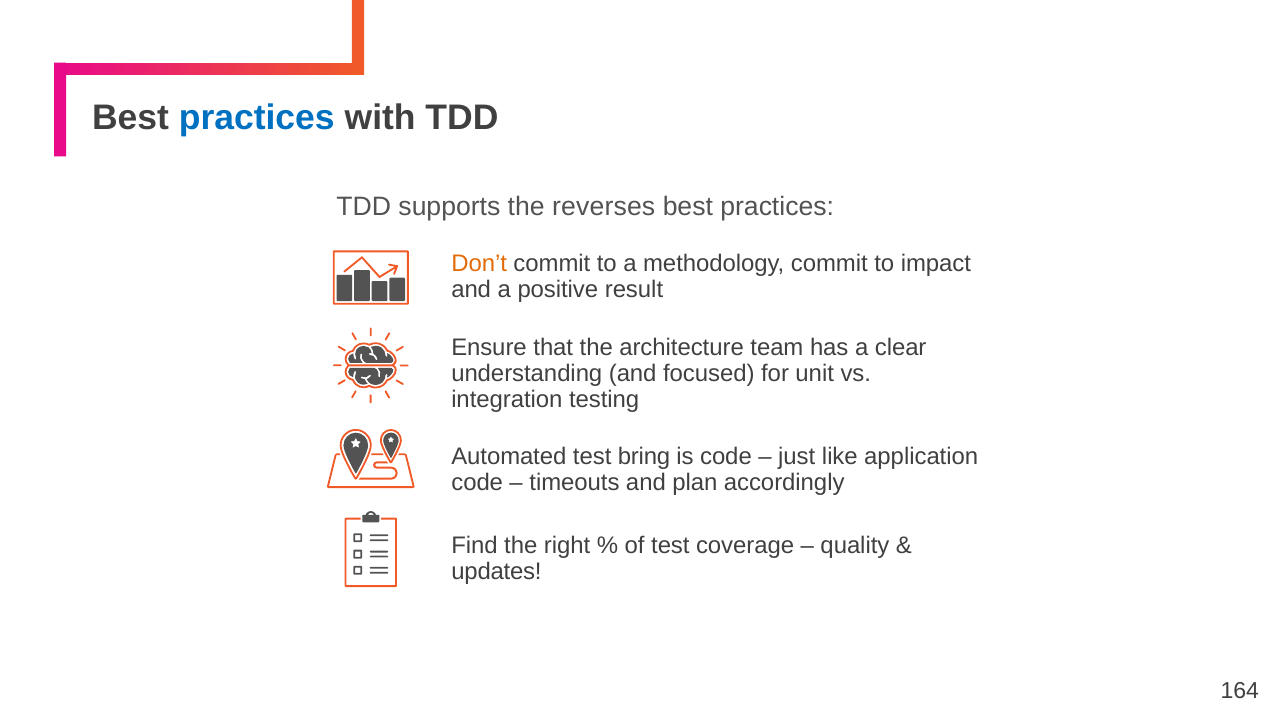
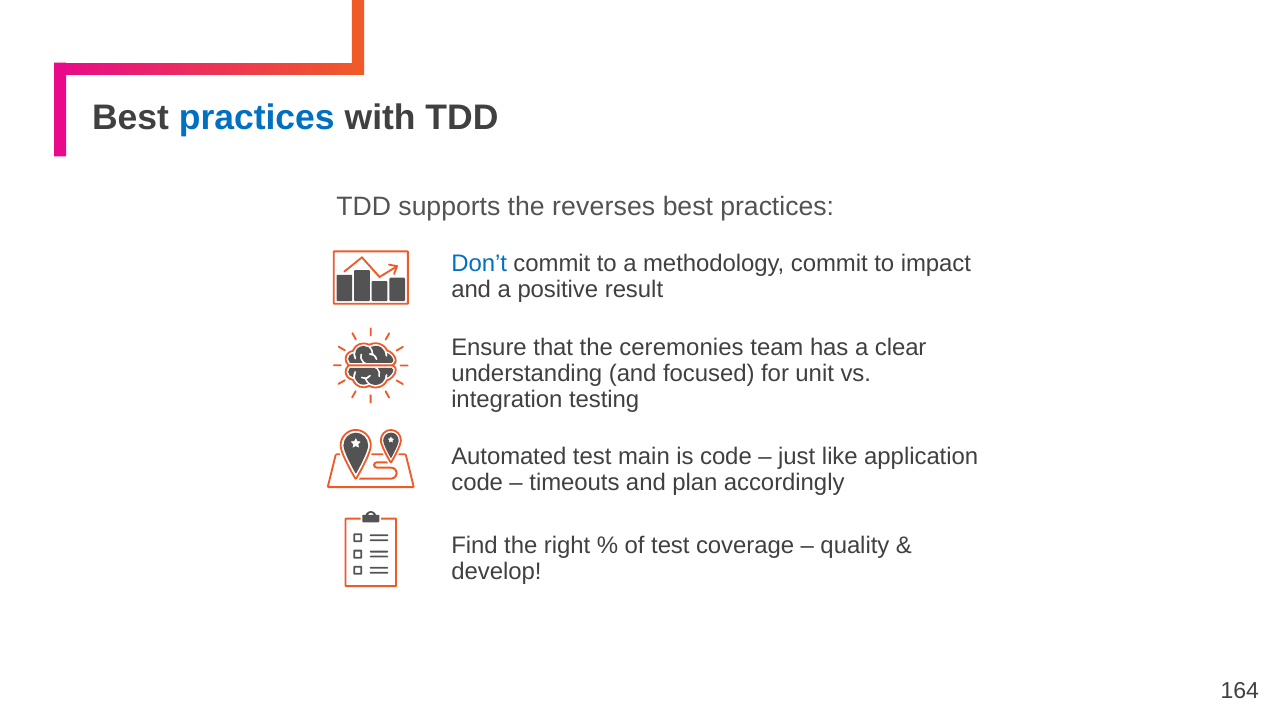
Don’t colour: orange -> blue
architecture: architecture -> ceremonies
bring: bring -> main
updates: updates -> develop
